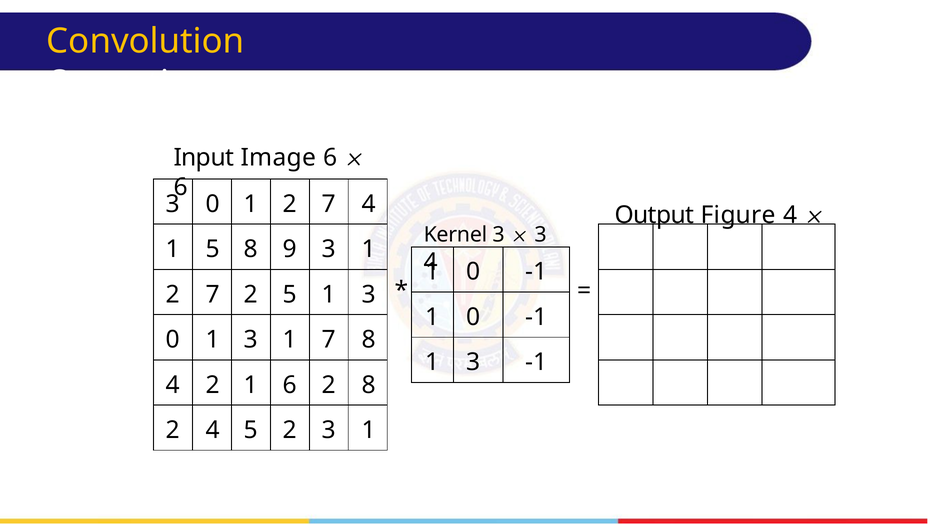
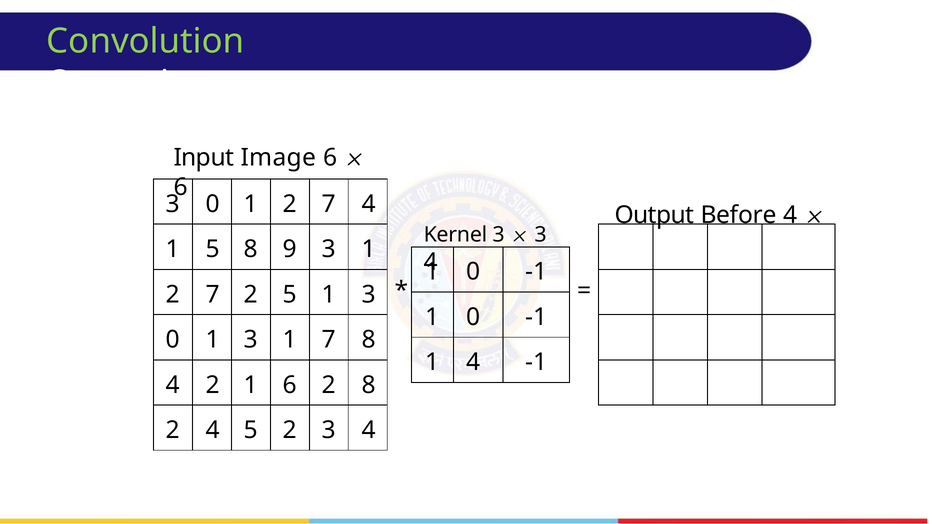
Convolution colour: yellow -> light green
Figure: Figure -> Before
3 at (473, 363): 3 -> 4
2 3 1: 1 -> 4
